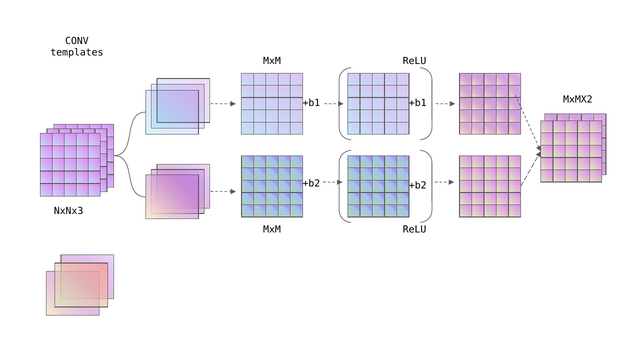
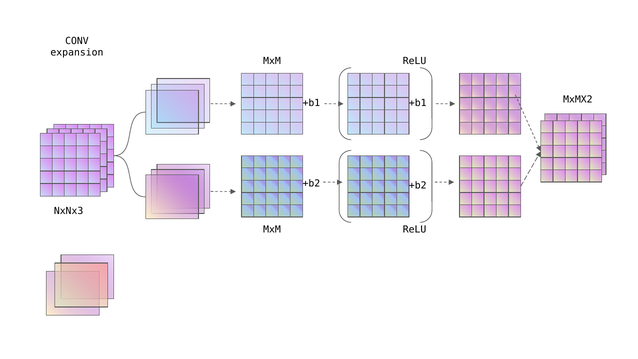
templates: templates -> expansion
